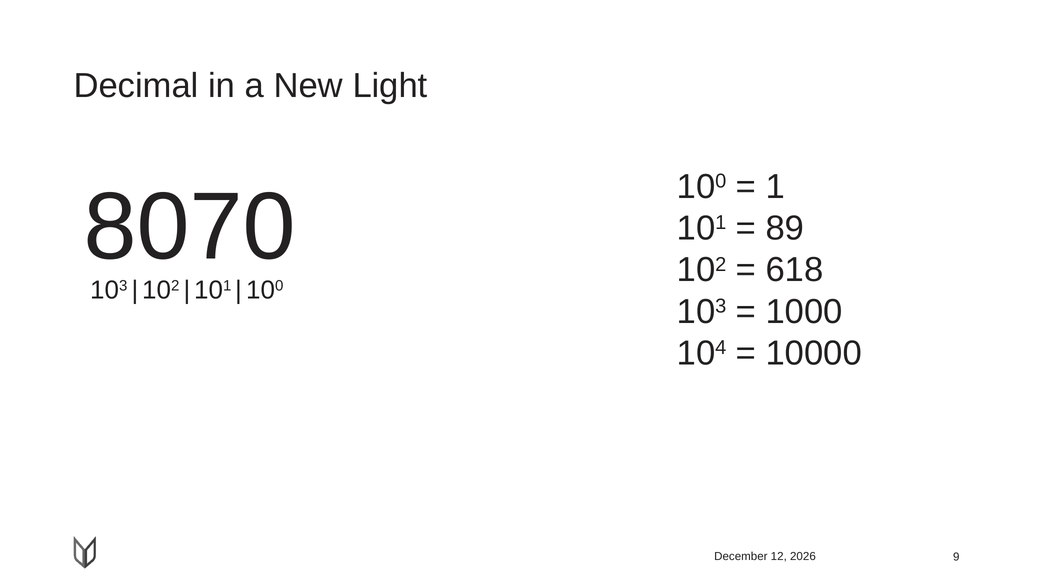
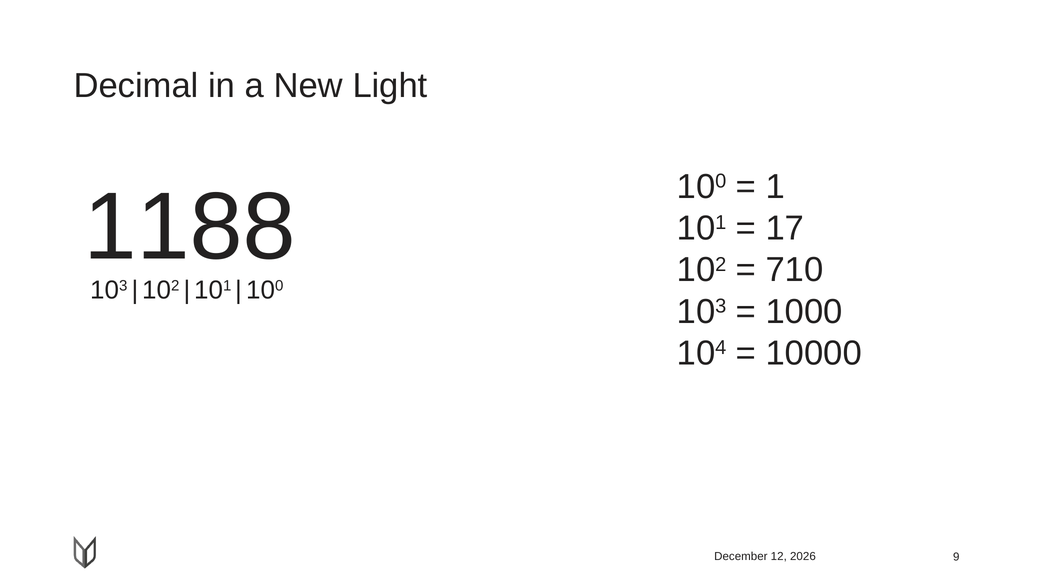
8070: 8070 -> 1188
89: 89 -> 17
618: 618 -> 710
